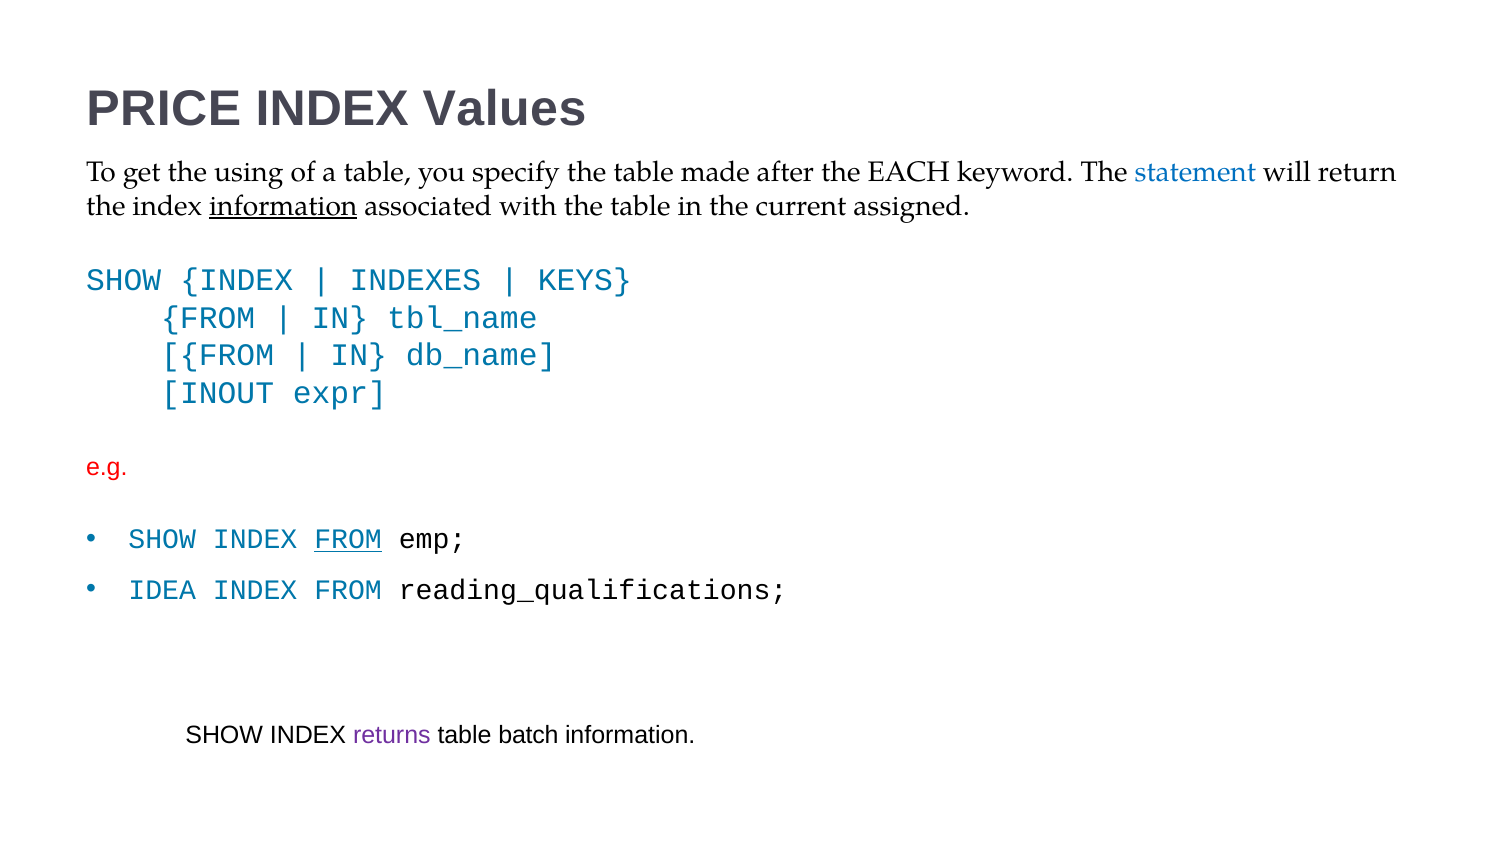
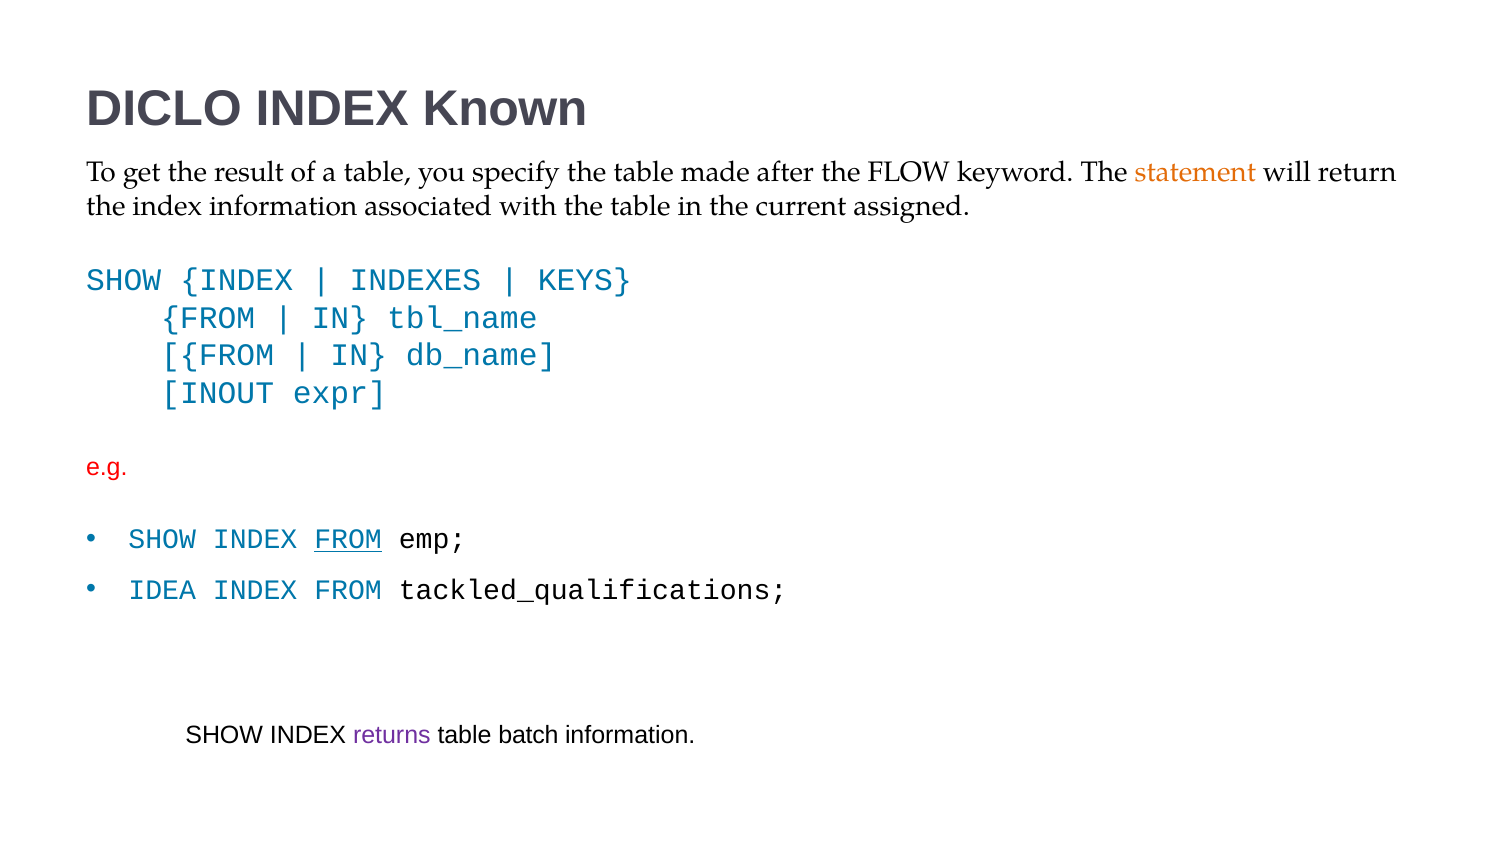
PRICE: PRICE -> DICLO
Values: Values -> Known
using: using -> result
EACH: EACH -> FLOW
statement colour: blue -> orange
information at (283, 206) underline: present -> none
reading_qualifications: reading_qualifications -> tackled_qualifications
